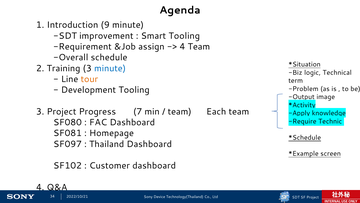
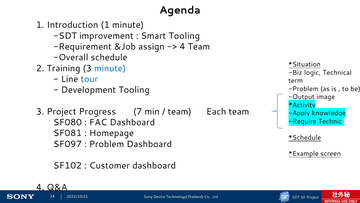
Introduction 9: 9 -> 1
tour colour: orange -> blue
Thailand at (107, 144): Thailand -> Problem
